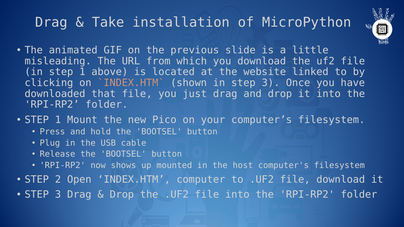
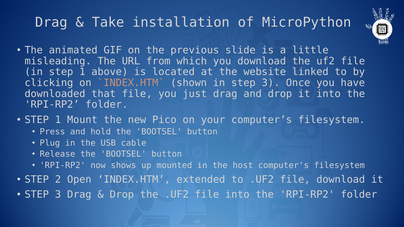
computer: computer -> extended
